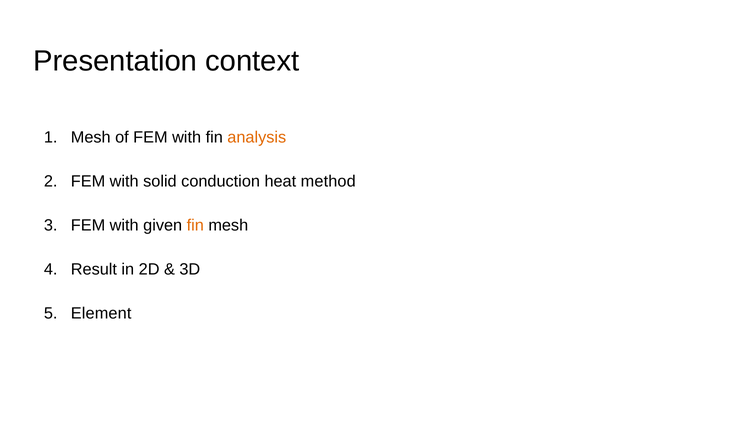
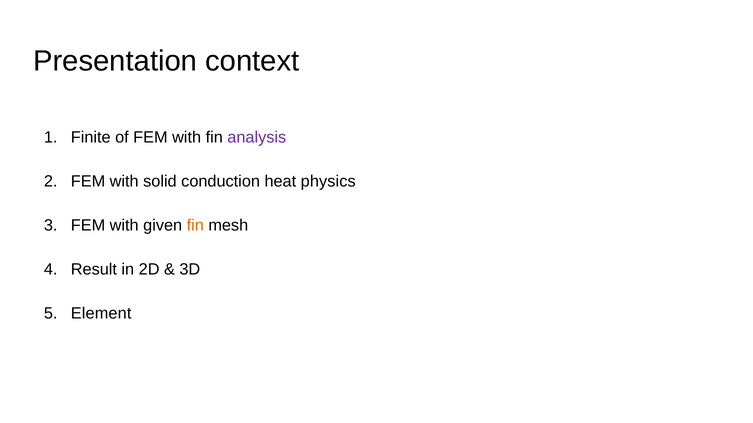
Mesh at (91, 138): Mesh -> Finite
analysis colour: orange -> purple
method: method -> physics
